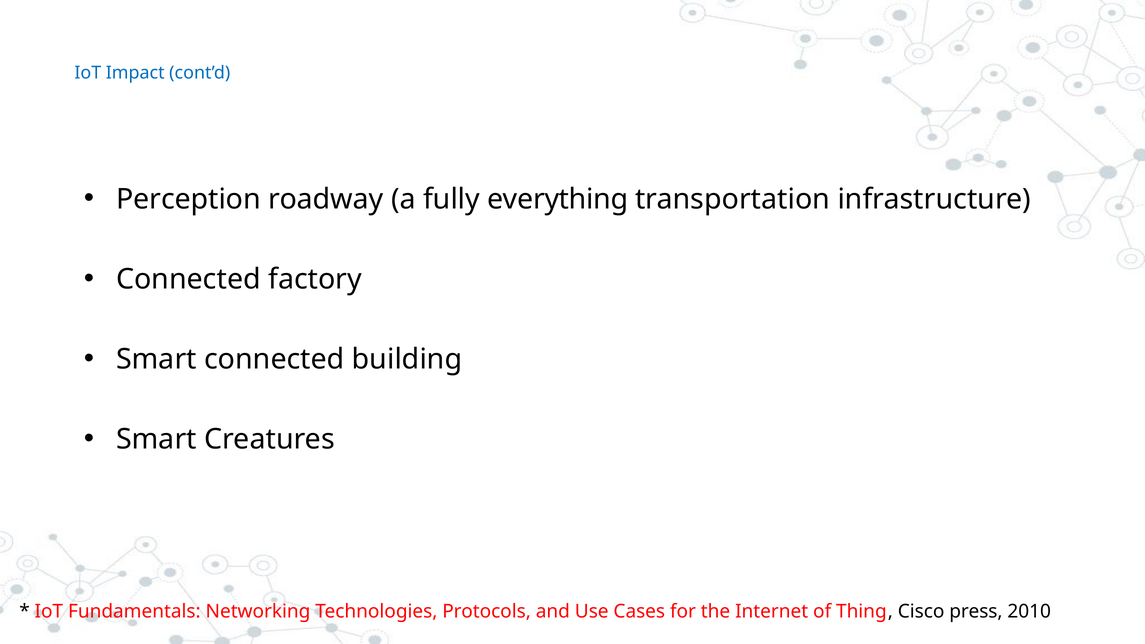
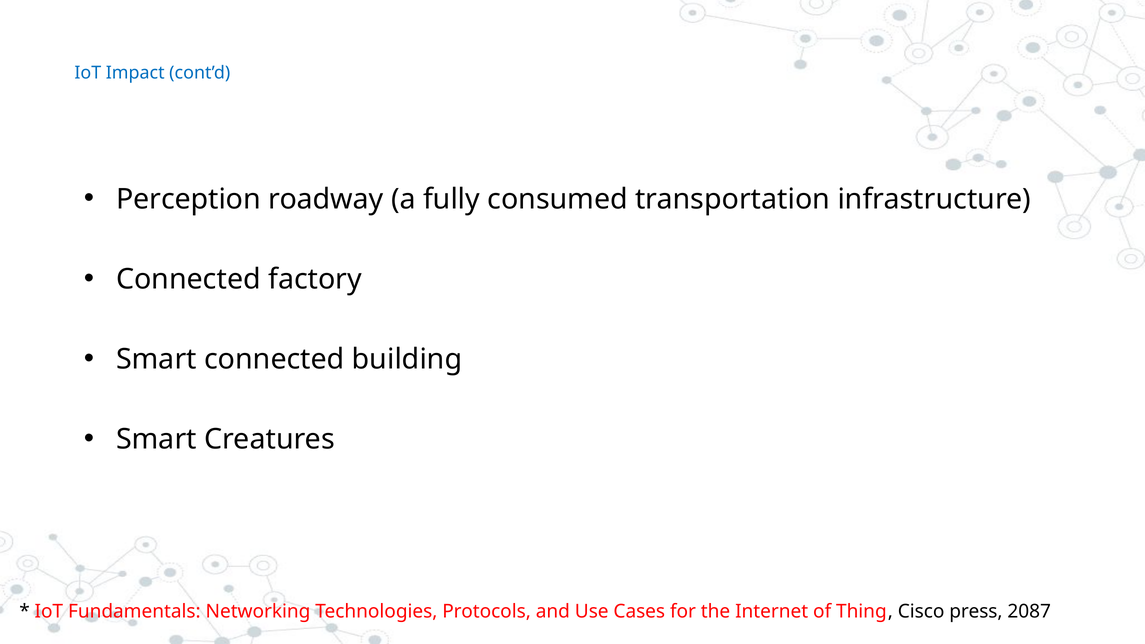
everything: everything -> consumed
2010: 2010 -> 2087
